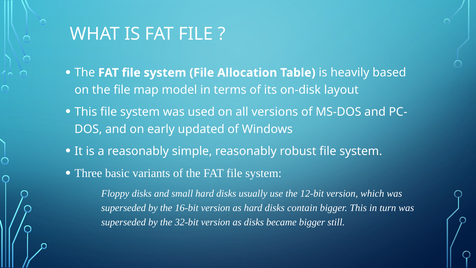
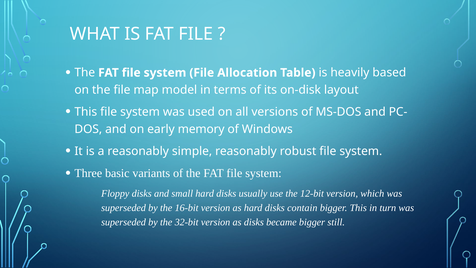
updated: updated -> memory
